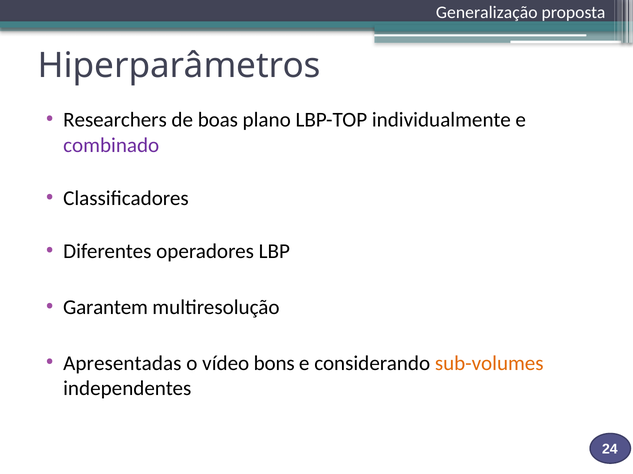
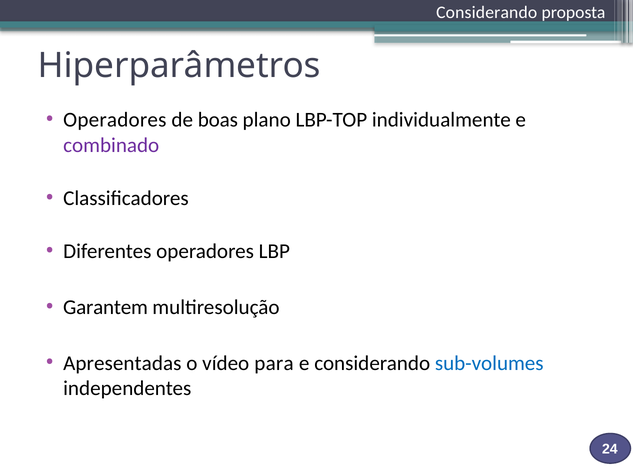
Generalização at (487, 12): Generalização -> Considerando
Researchers at (115, 120): Researchers -> Operadores
bons: bons -> para
sub-volumes colour: orange -> blue
